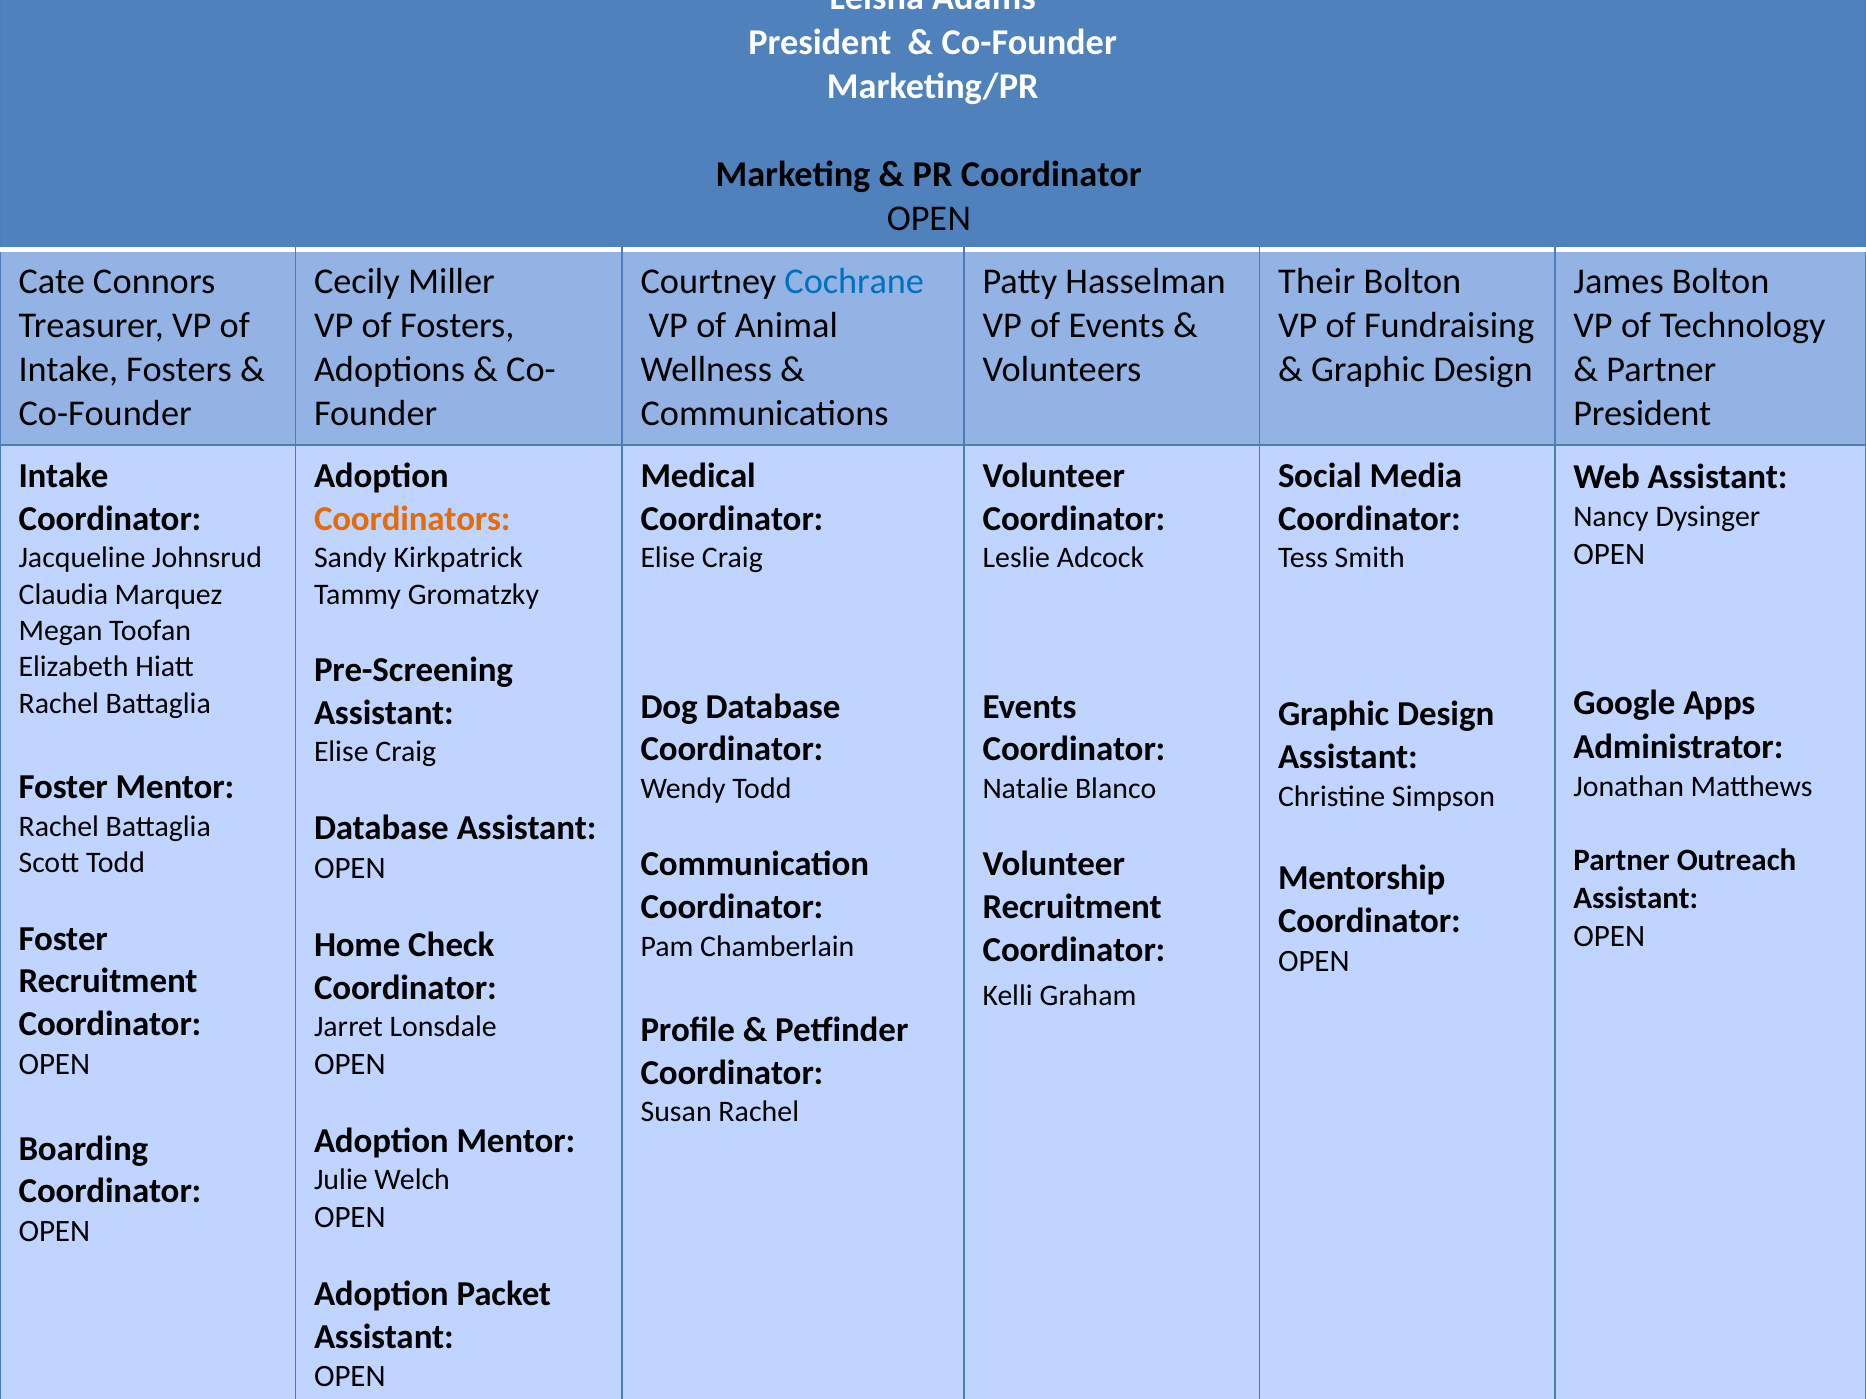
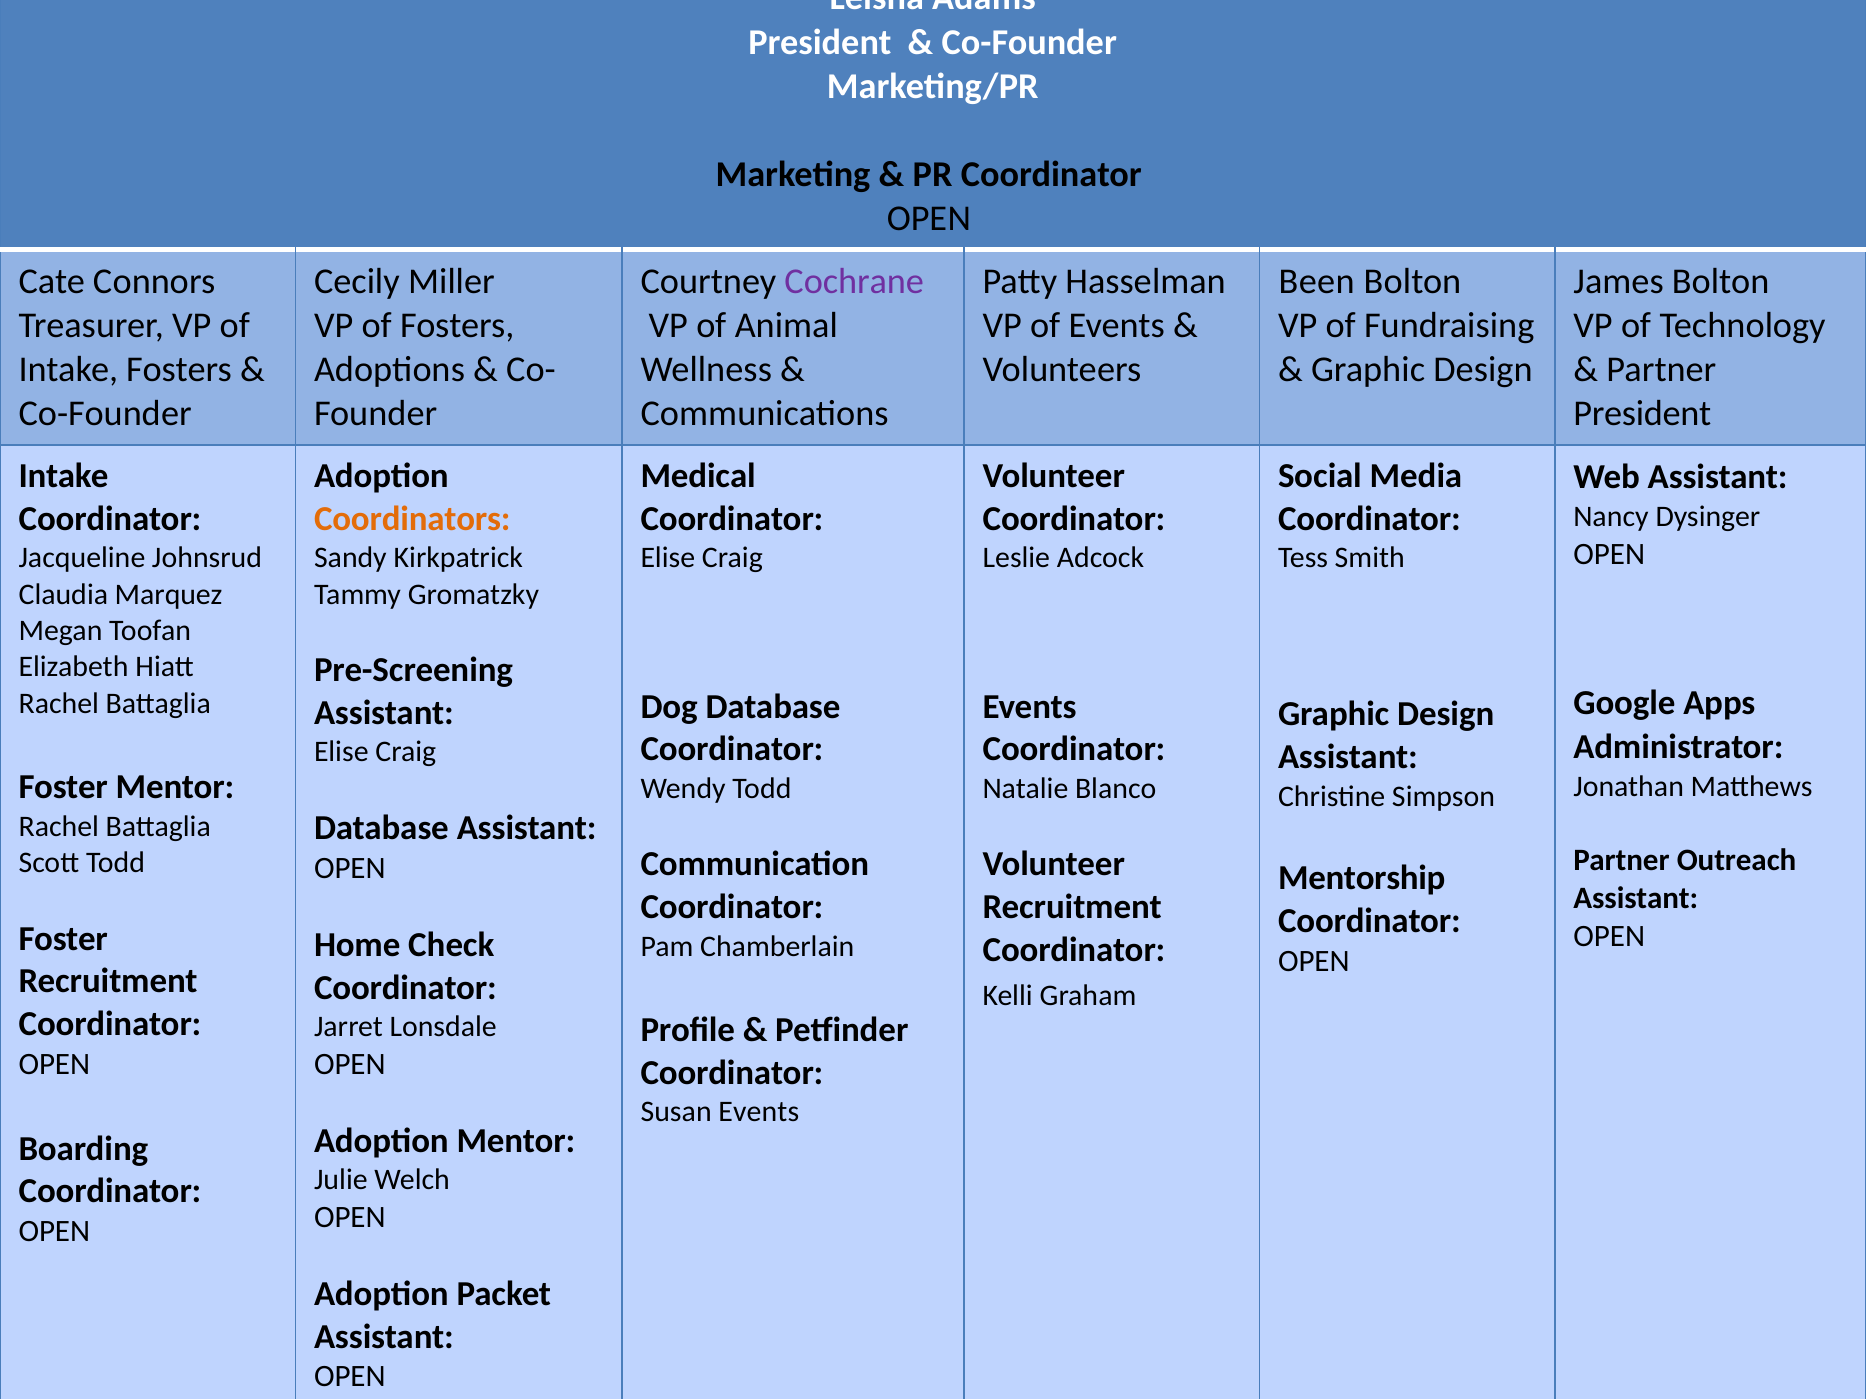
Cochrane colour: blue -> purple
Their: Their -> Been
Susan Rachel: Rachel -> Events
